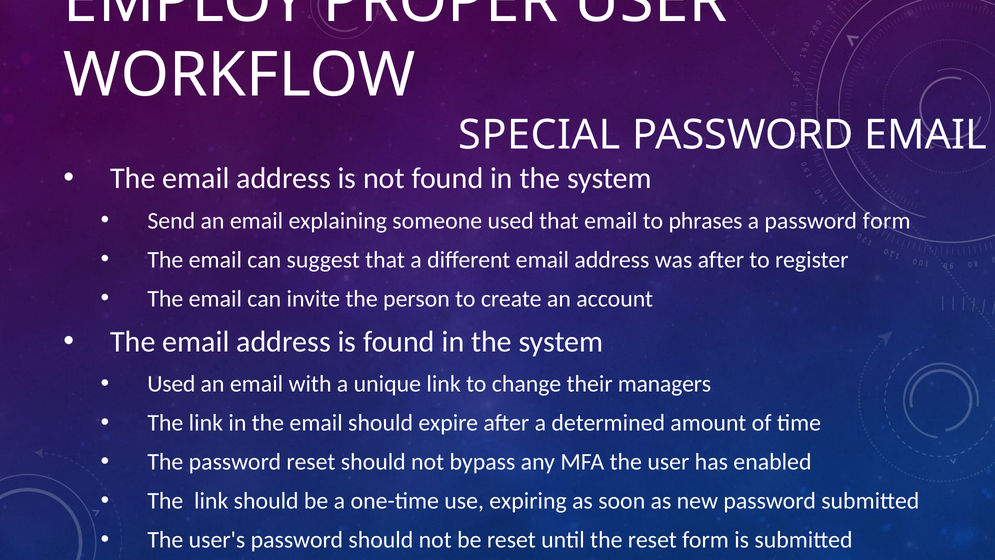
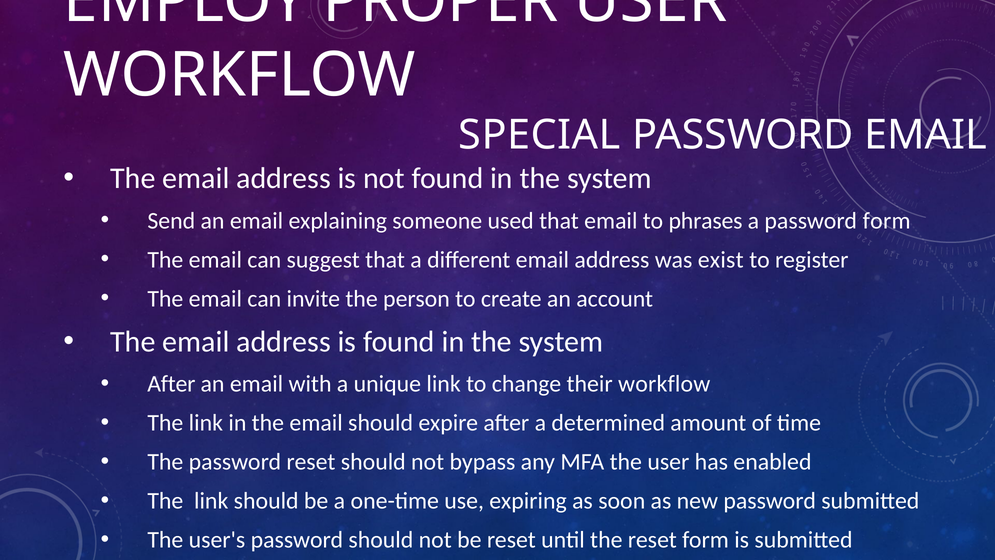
was after: after -> exist
Used at (171, 384): Used -> After
their managers: managers -> workflow
